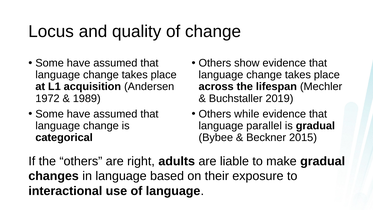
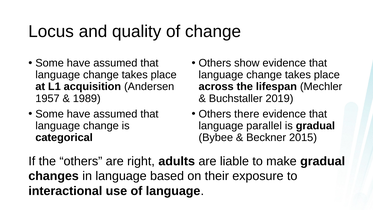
1972: 1972 -> 1957
while: while -> there
